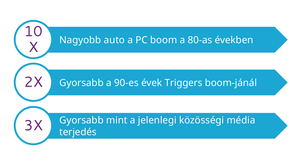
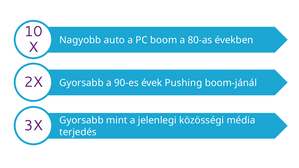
Triggers: Triggers -> Pushing
